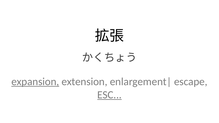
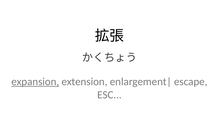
ESC underline: present -> none
